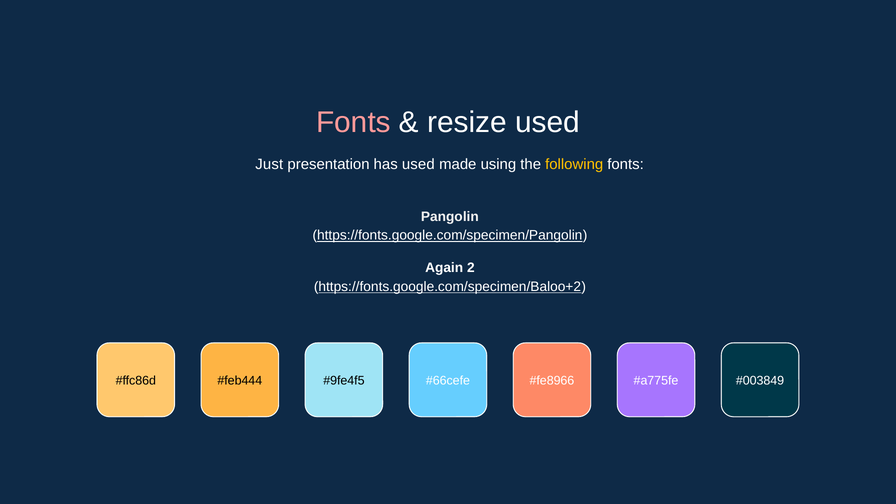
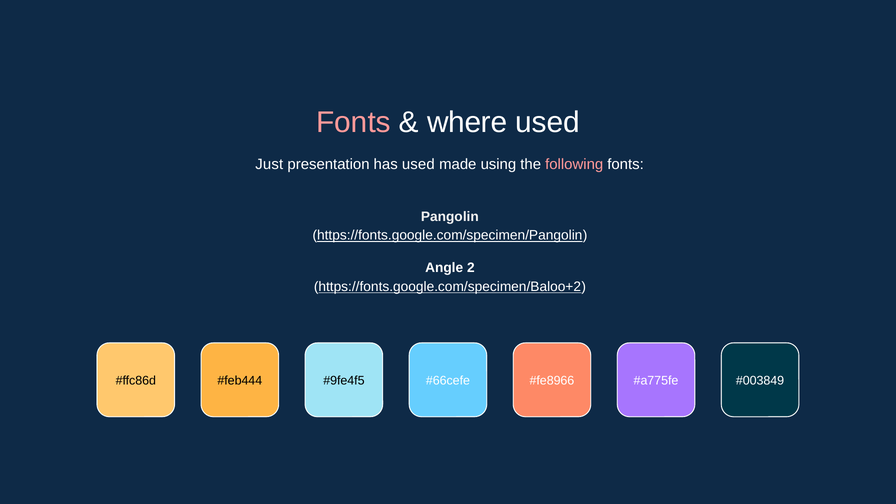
resize: resize -> where
following colour: yellow -> pink
Again: Again -> Angle
